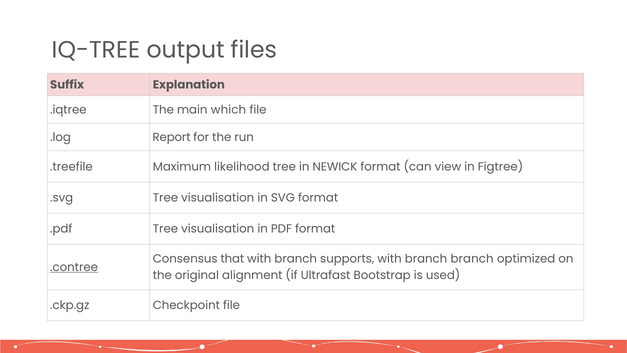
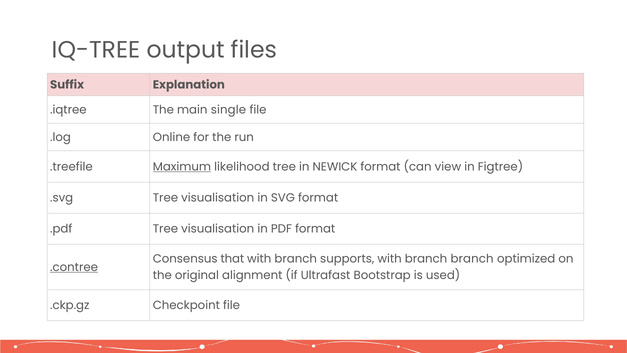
which: which -> single
Report: Report -> Online
Maximum underline: none -> present
